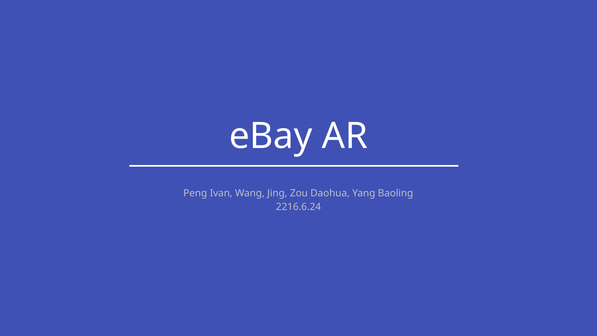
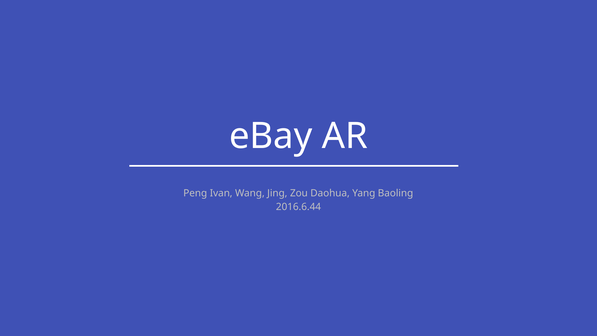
2216.6.24: 2216.6.24 -> 2016.6.44
